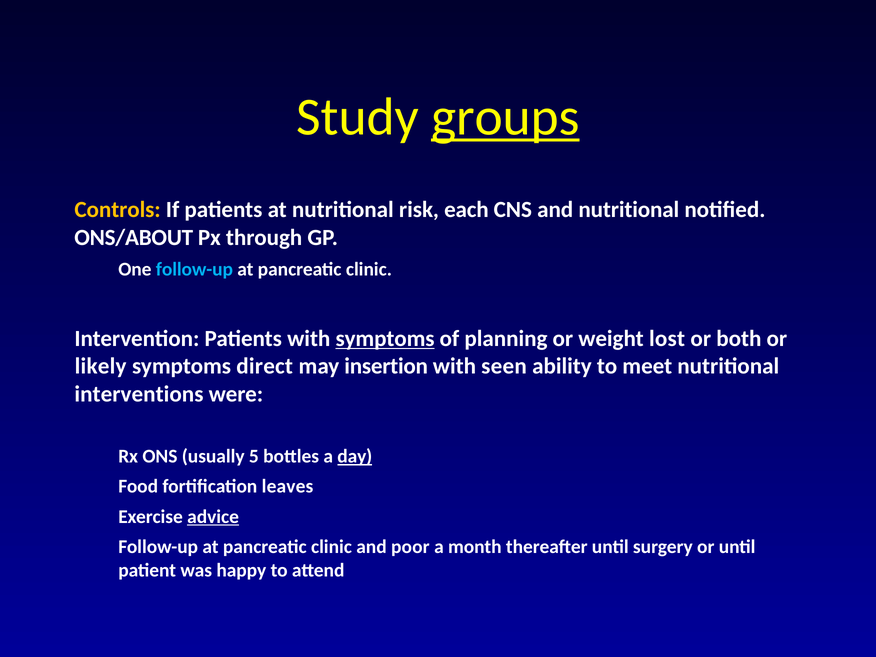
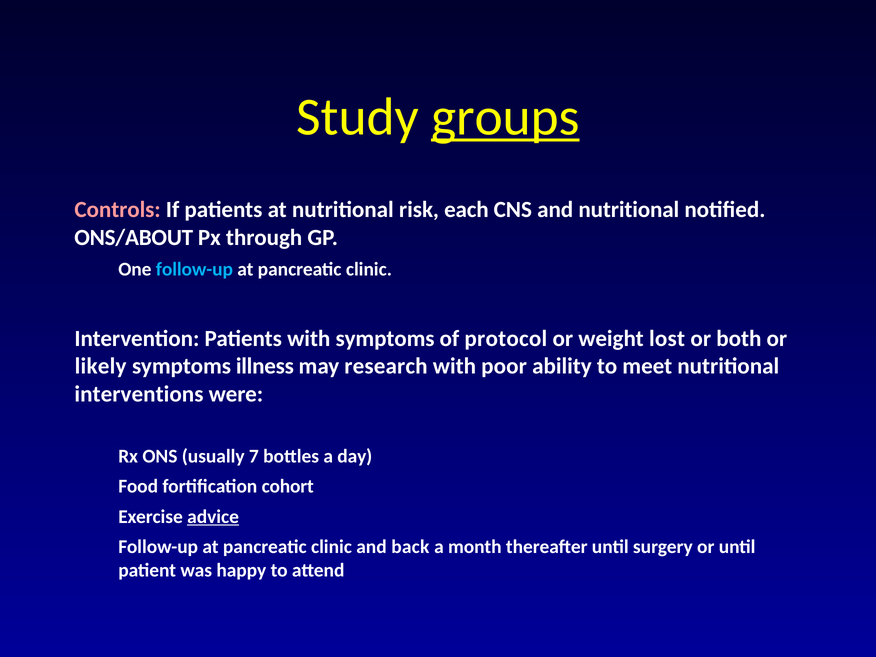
Controls colour: yellow -> pink
symptoms at (385, 339) underline: present -> none
planning: planning -> protocol
direct: direct -> illness
insertion: insertion -> research
seen: seen -> poor
5: 5 -> 7
day underline: present -> none
leaves: leaves -> cohort
poor: poor -> back
